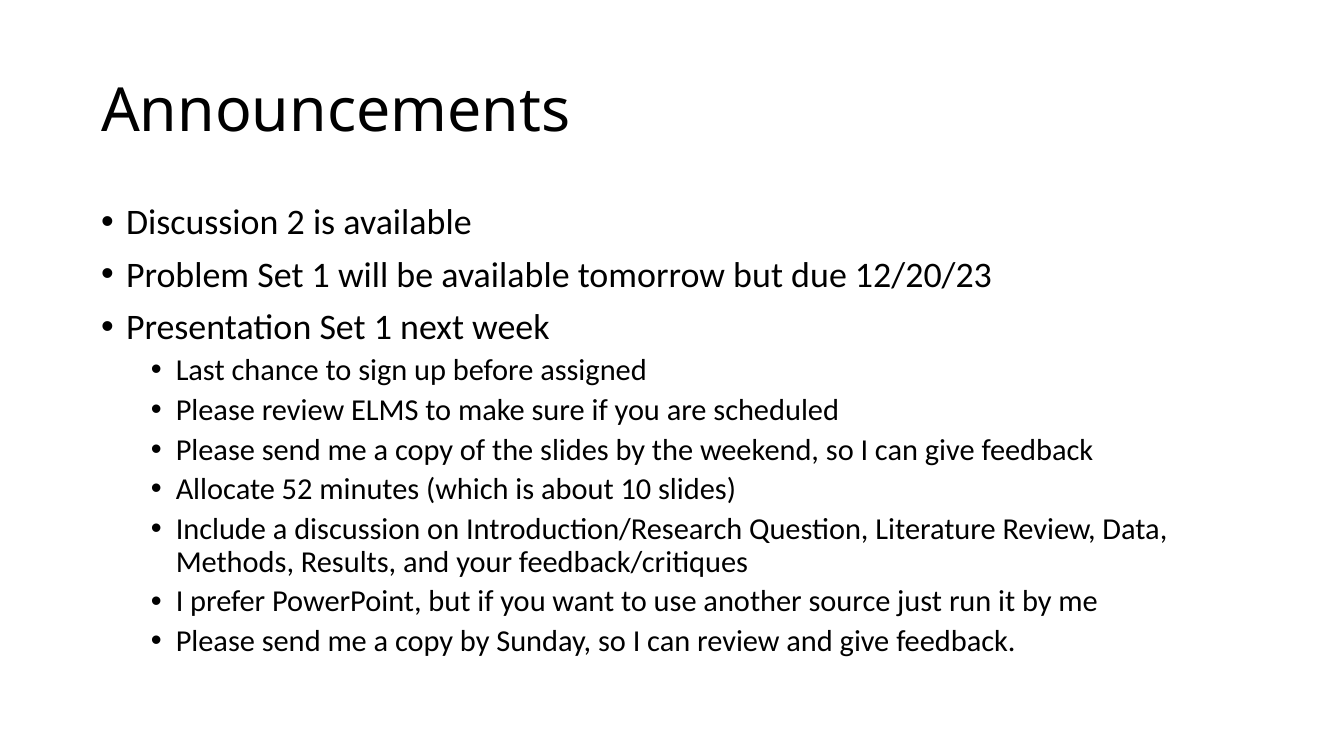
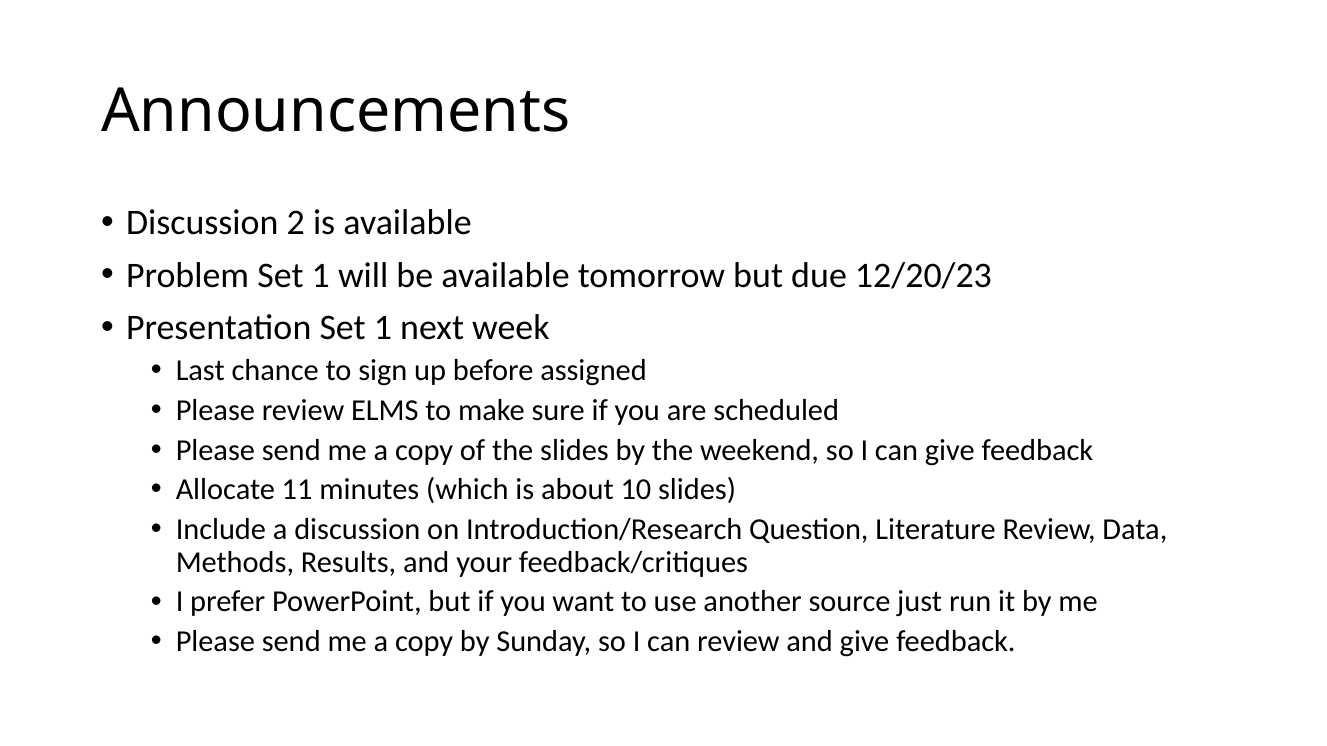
52: 52 -> 11
